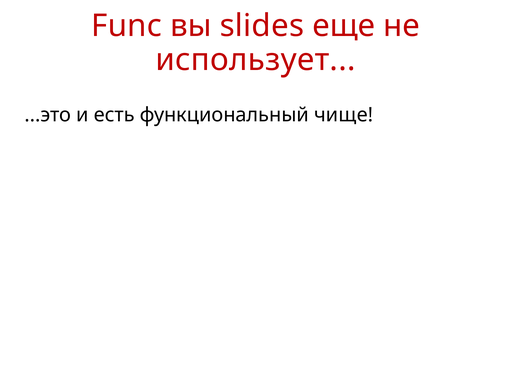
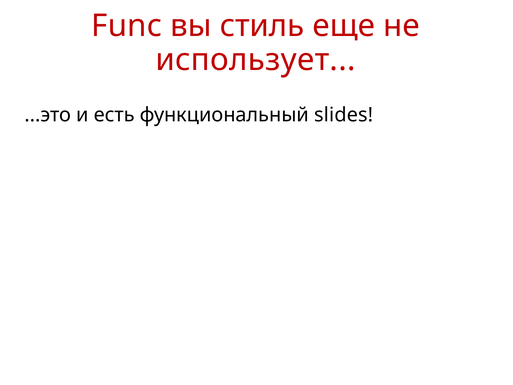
slides: slides -> стиль
чище: чище -> slides
